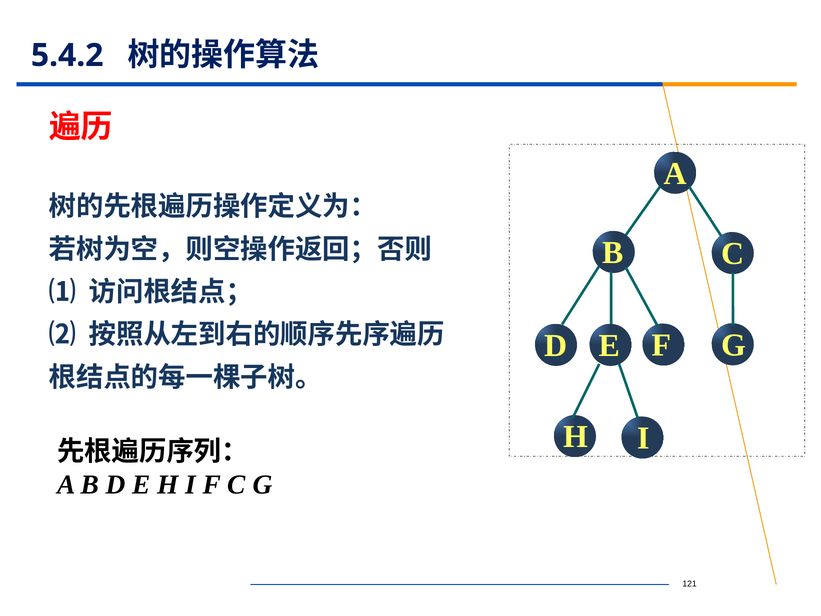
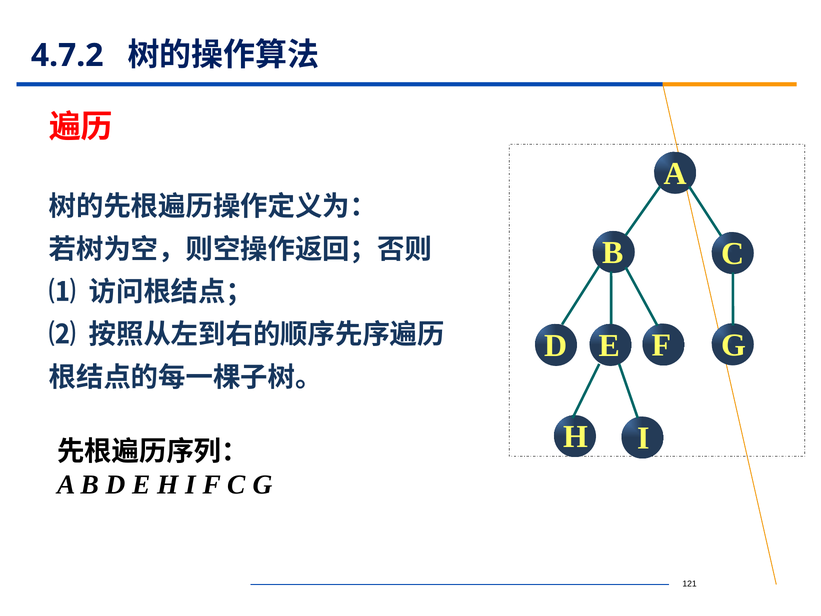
5.4.2: 5.4.2 -> 4.7.2
